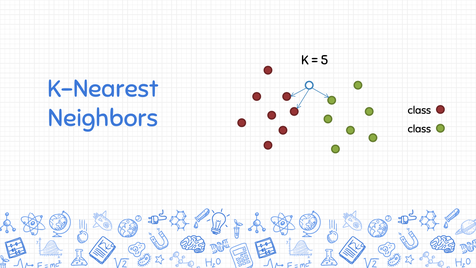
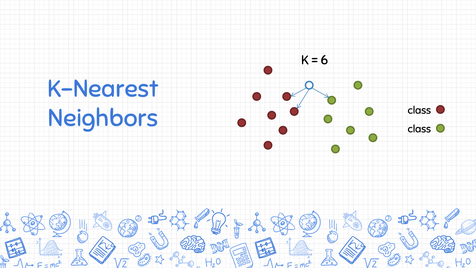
5: 5 -> 6
